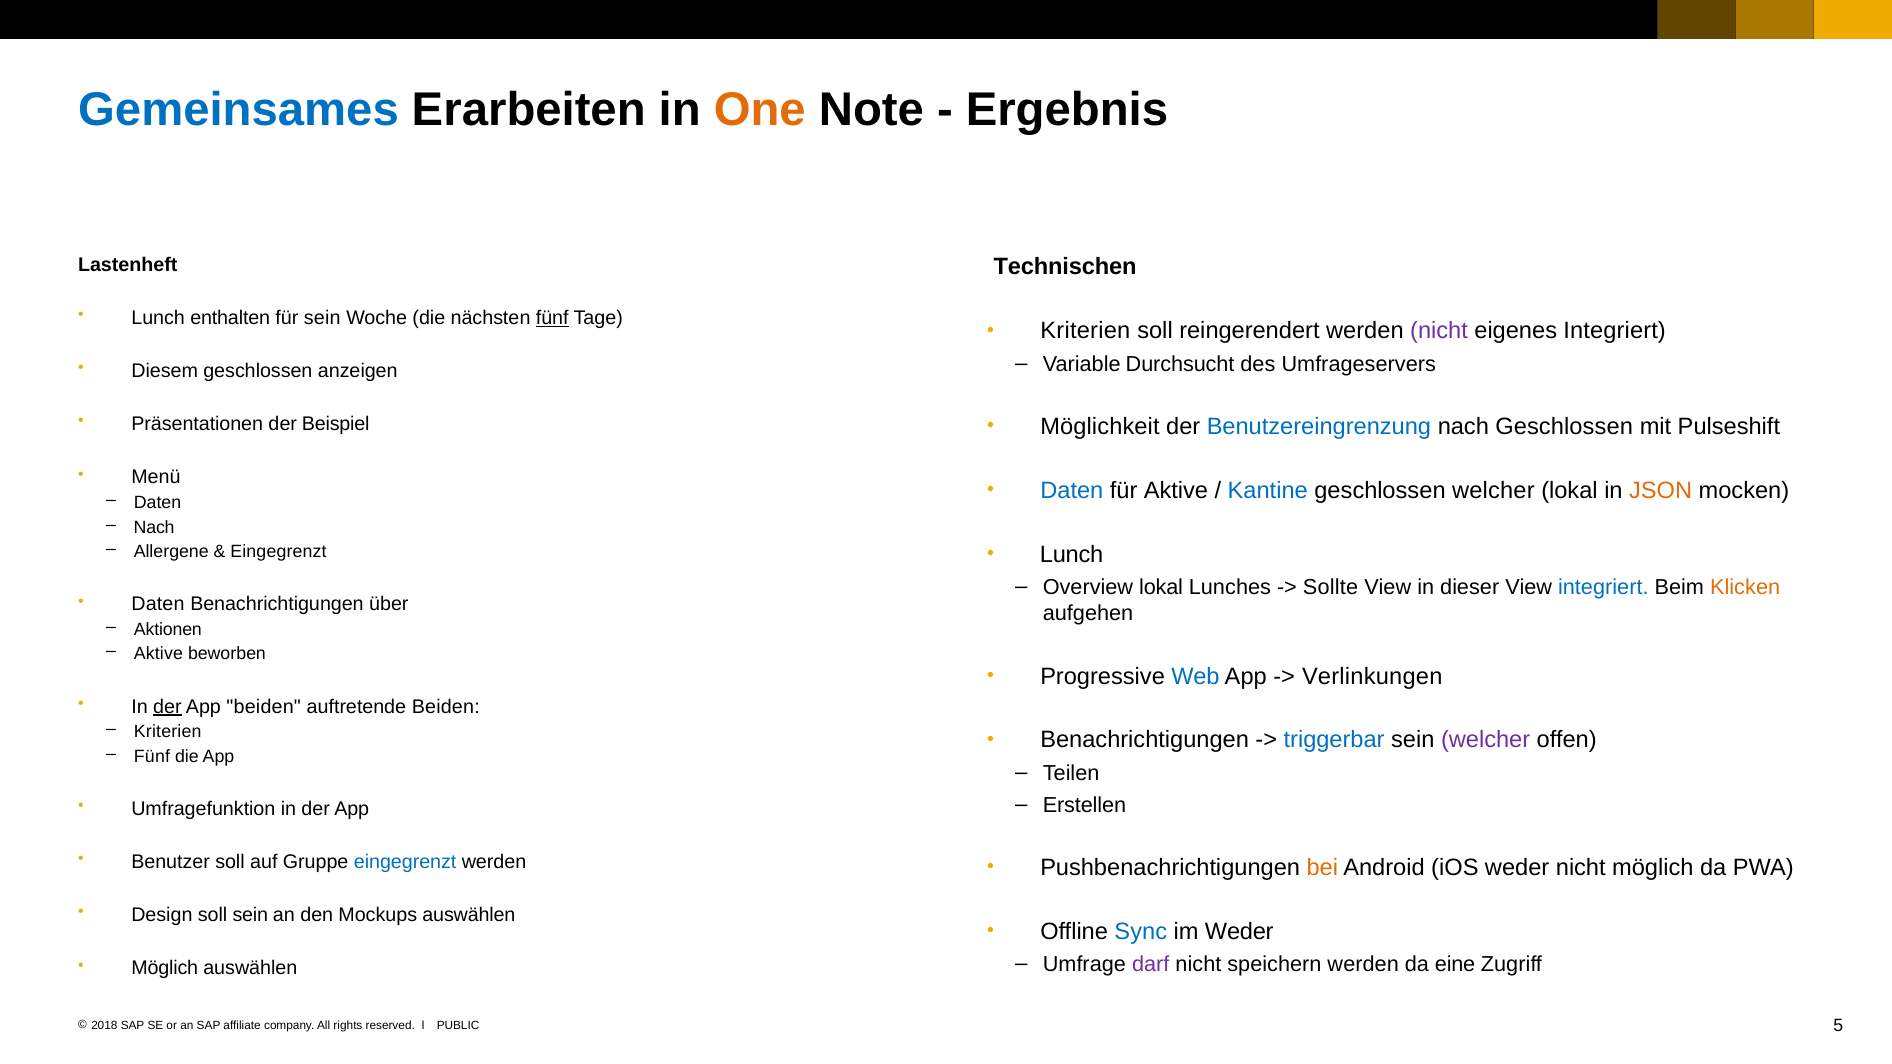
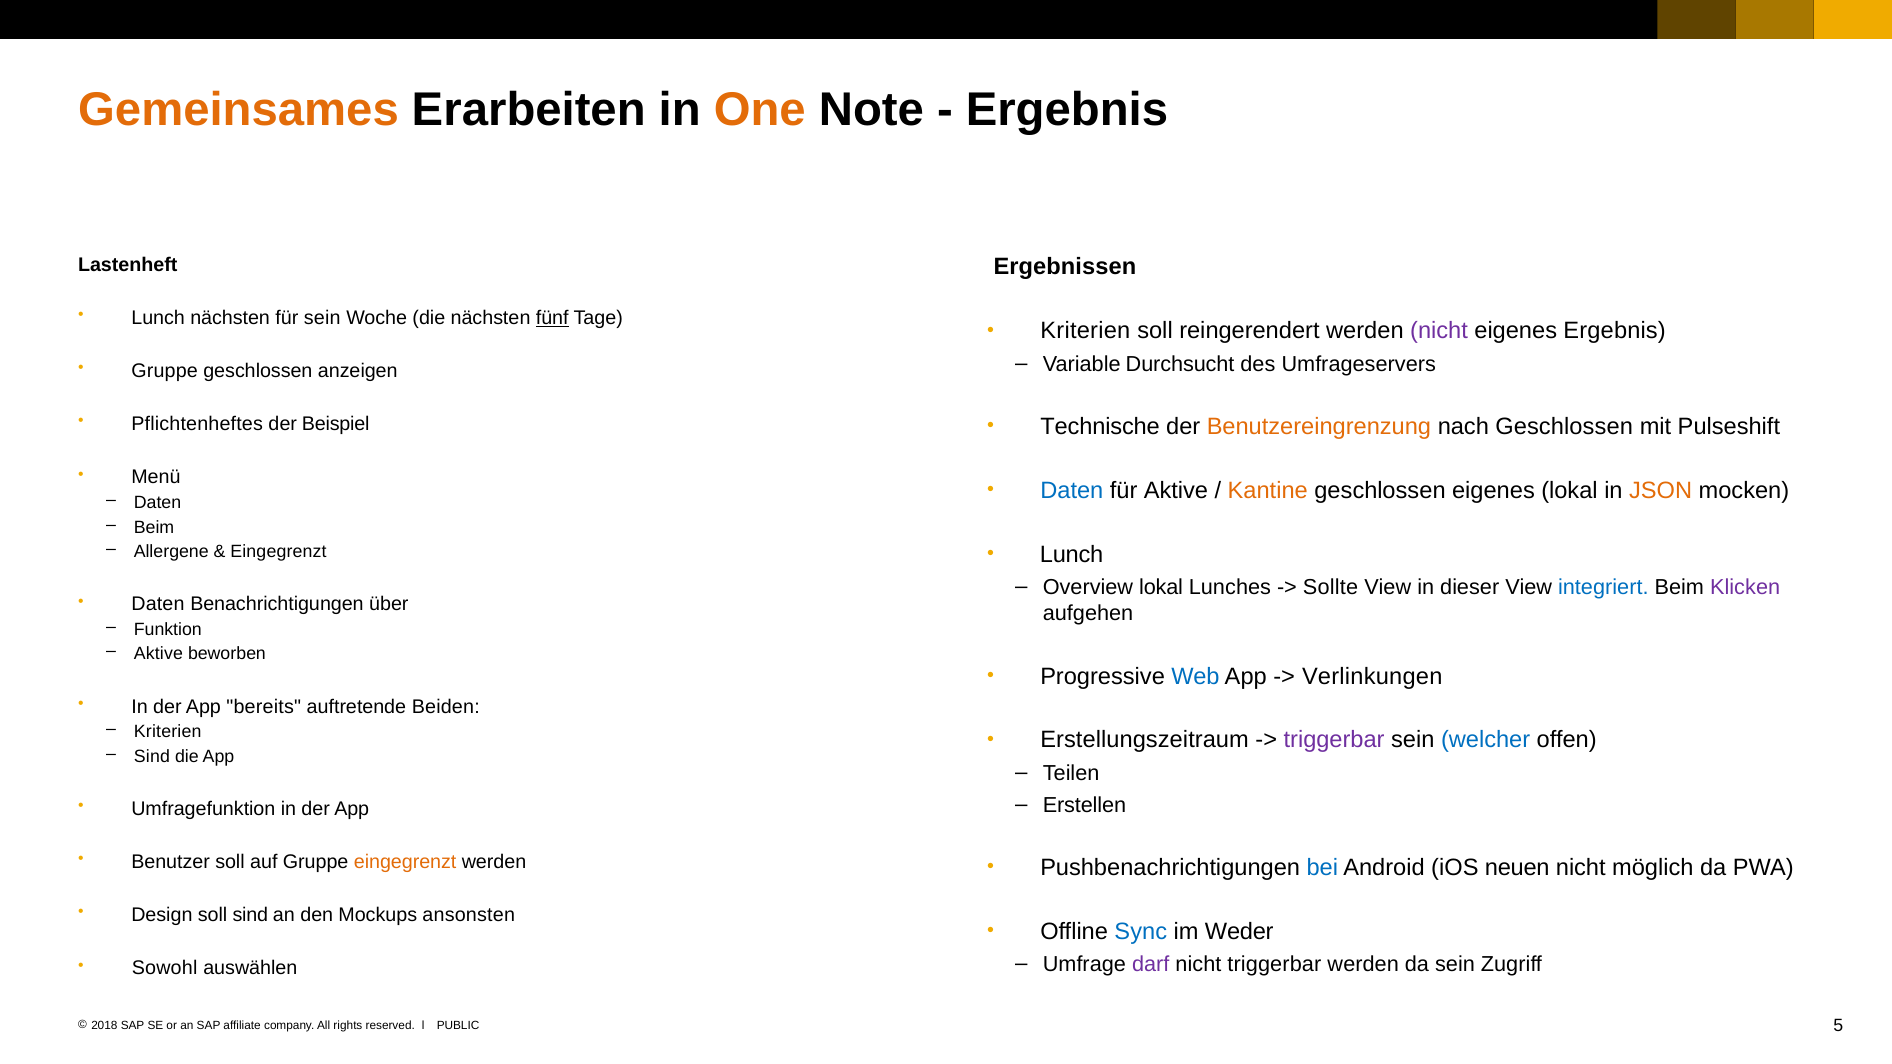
Gemeinsames colour: blue -> orange
Technischen: Technischen -> Ergebnissen
Lunch enthalten: enthalten -> nächsten
eigenes Integriert: Integriert -> Ergebnis
Diesem at (165, 371): Diesem -> Gruppe
Präsentationen: Präsentationen -> Pflichtenheftes
Möglichkeit: Möglichkeit -> Technische
Benutzereingrenzung colour: blue -> orange
Kantine colour: blue -> orange
geschlossen welcher: welcher -> eigenes
Nach at (154, 527): Nach -> Beim
Klicken colour: orange -> purple
Aktionen: Aktionen -> Funktion
der at (167, 707) underline: present -> none
App beiden: beiden -> bereits
Benachrichtigungen at (1145, 740): Benachrichtigungen -> Erstellungszeitraum
triggerbar at (1334, 740) colour: blue -> purple
welcher at (1486, 740) colour: purple -> blue
Fünf at (152, 756): Fünf -> Sind
eingegrenzt at (405, 862) colour: blue -> orange
bei colour: orange -> blue
iOS weder: weder -> neuen
soll sein: sein -> sind
Mockups auswählen: auswählen -> ansonsten
nicht speichern: speichern -> triggerbar
da eine: eine -> sein
Möglich at (165, 968): Möglich -> Sowohl
